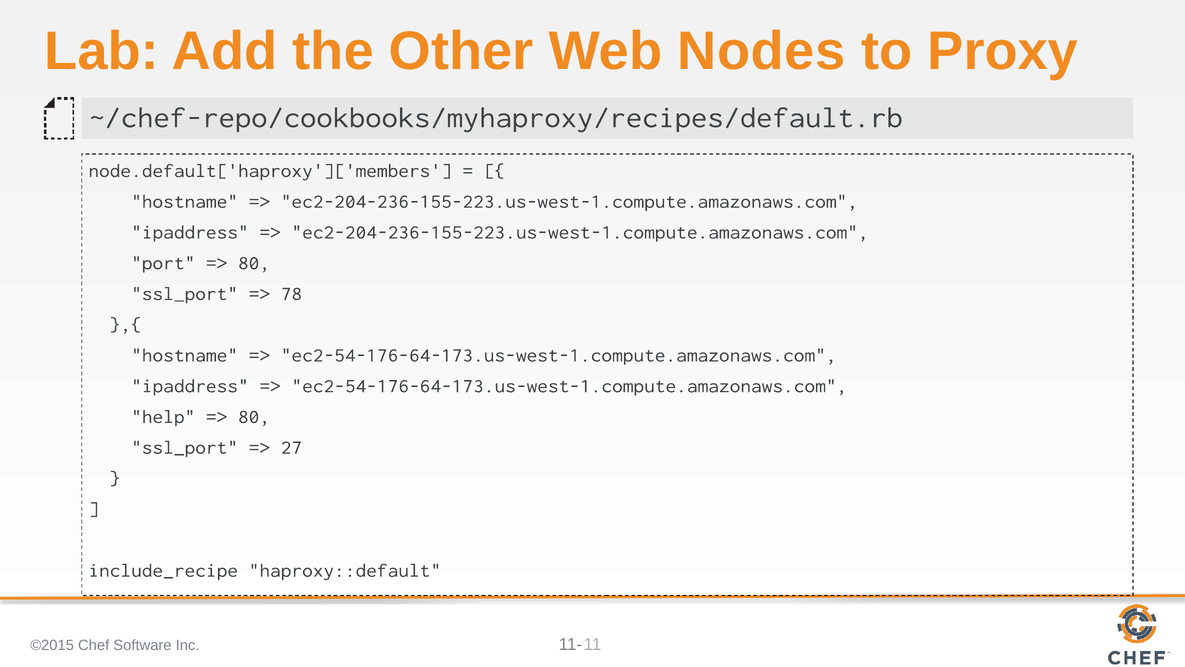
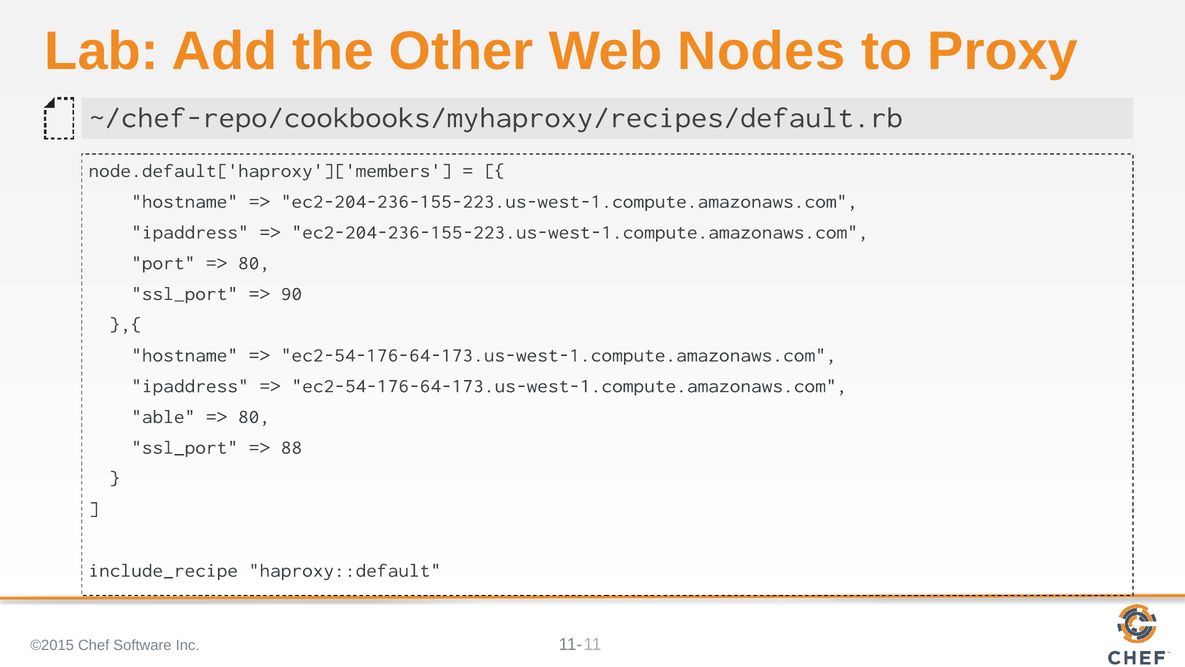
78: 78 -> 90
help: help -> able
27: 27 -> 88
